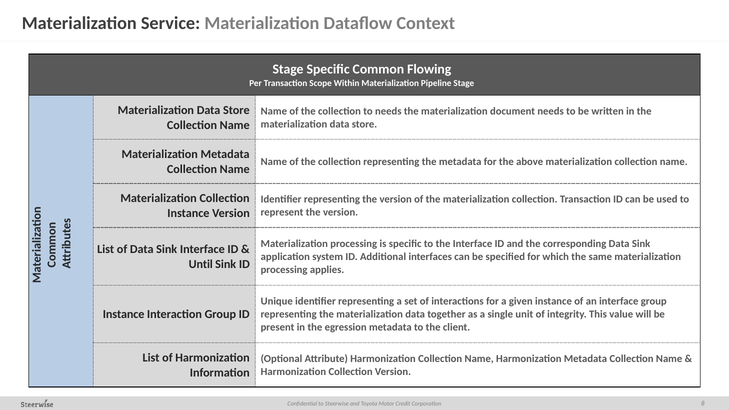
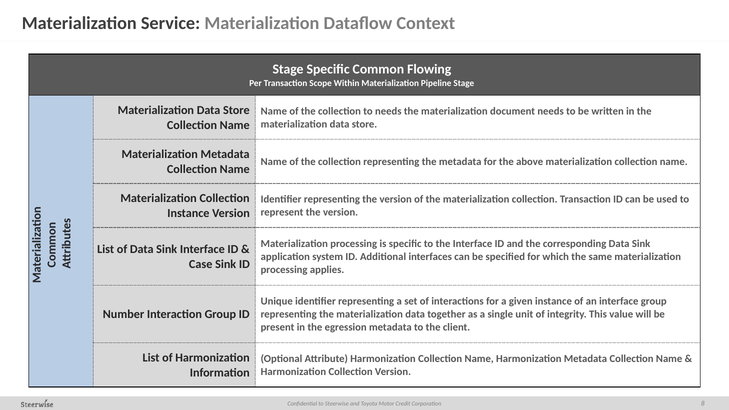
Until: Until -> Case
Instance at (124, 314): Instance -> Number
